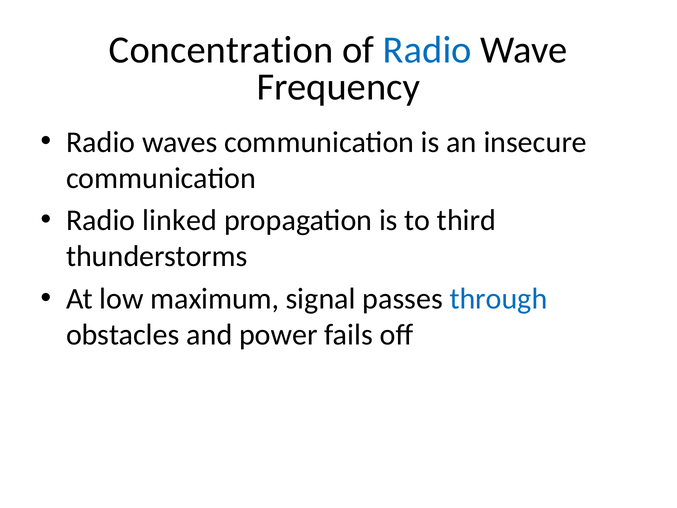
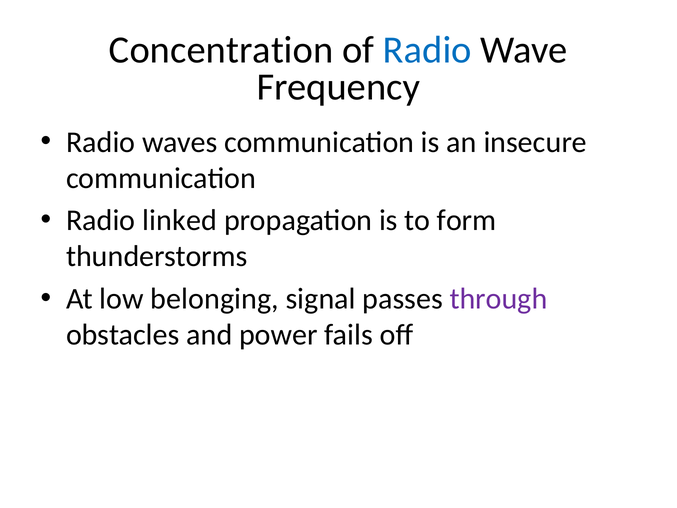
third: third -> form
maximum: maximum -> belonging
through colour: blue -> purple
